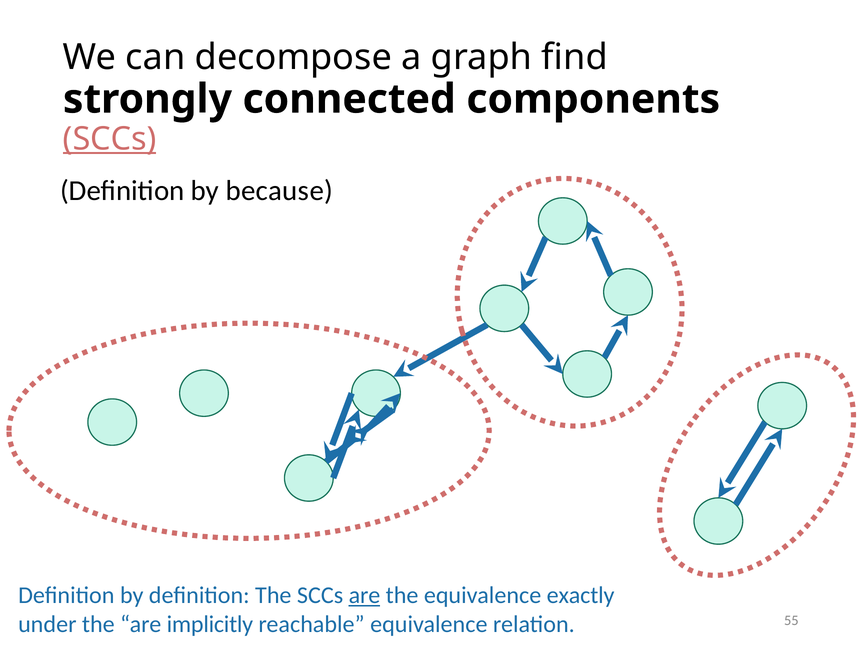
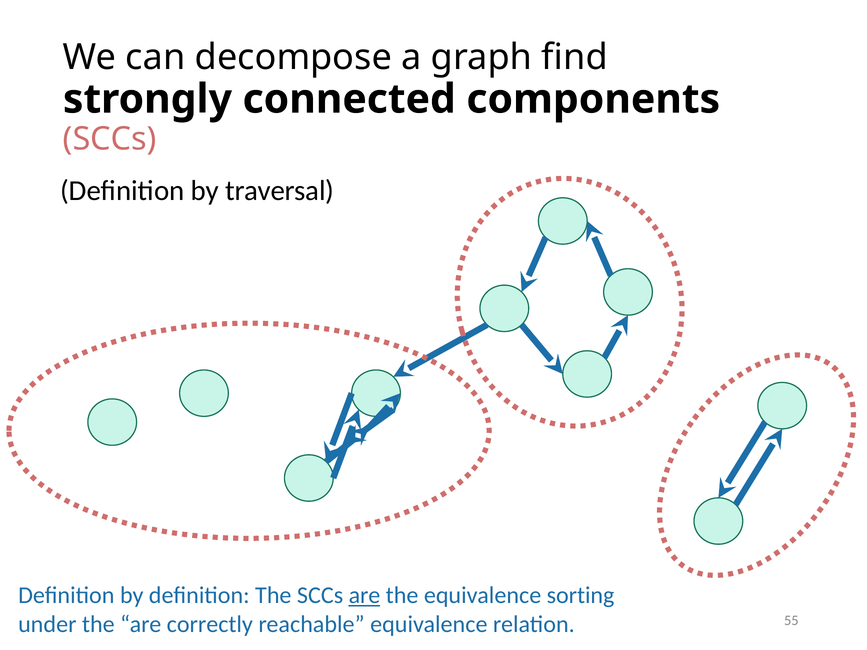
SCCs at (110, 139) underline: present -> none
because: because -> traversal
exactly: exactly -> sorting
implicitly: implicitly -> correctly
